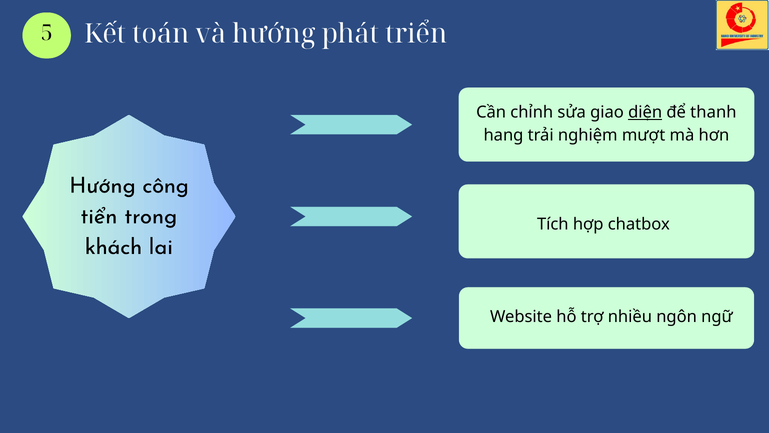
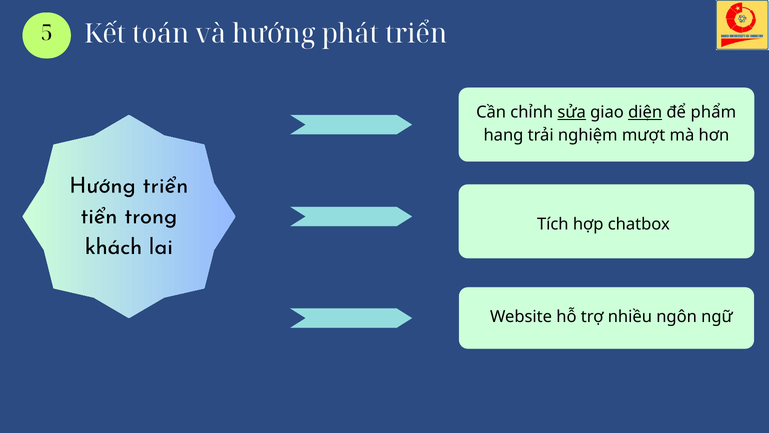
sửa underline: none -> present
thanh: thanh -> phẩm
Hướng công: công -> triển
